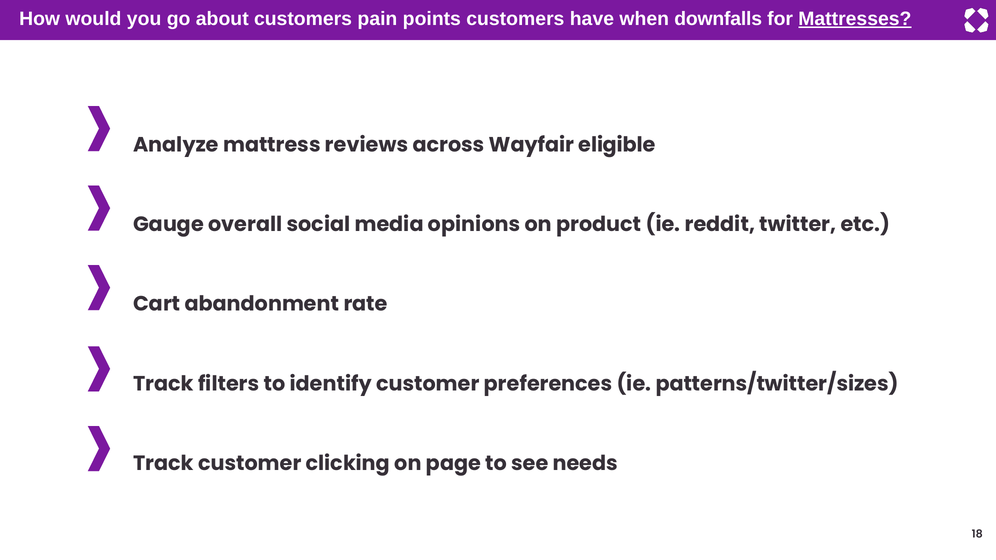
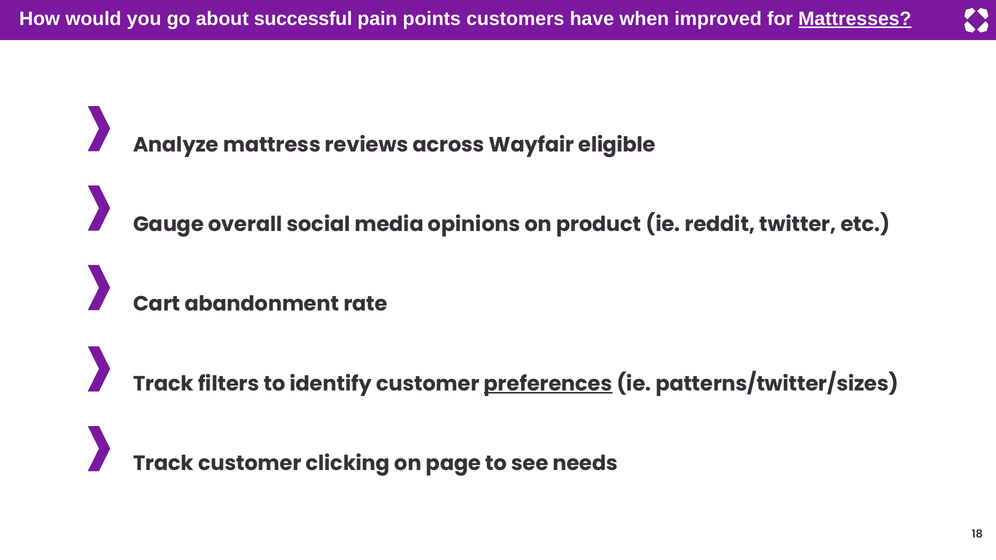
about customers: customers -> successful
downfalls: downfalls -> improved
preferences underline: none -> present
